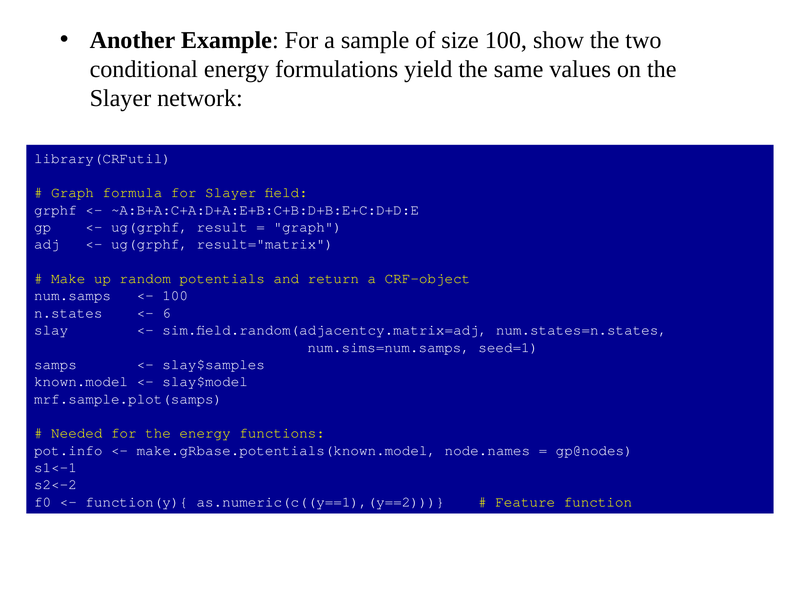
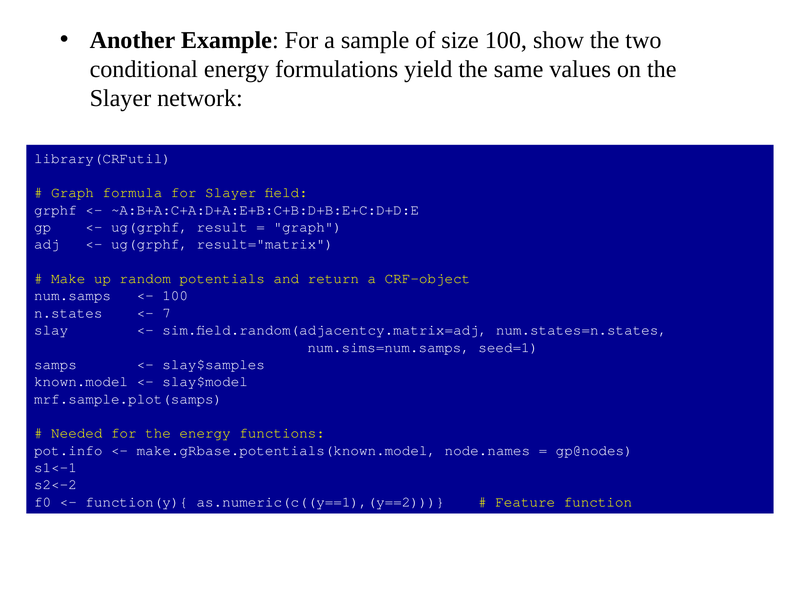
6: 6 -> 7
